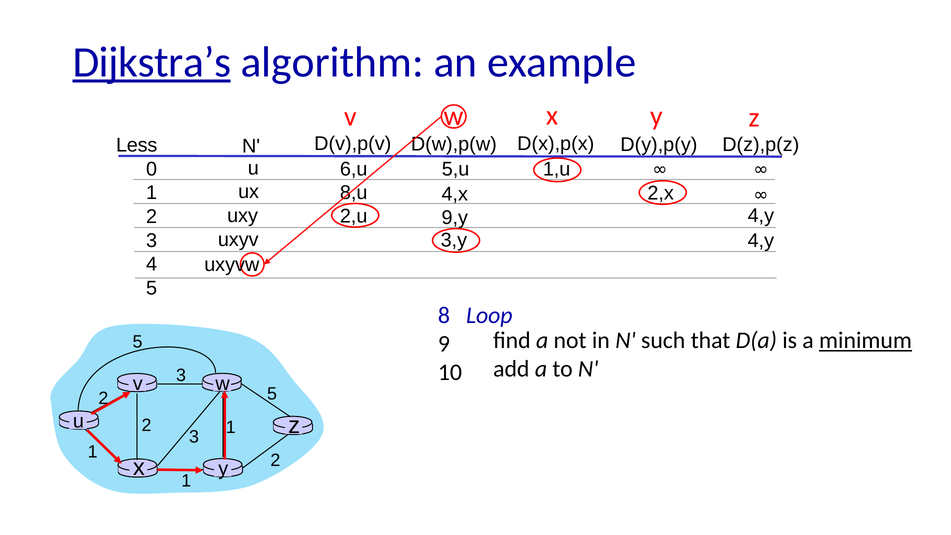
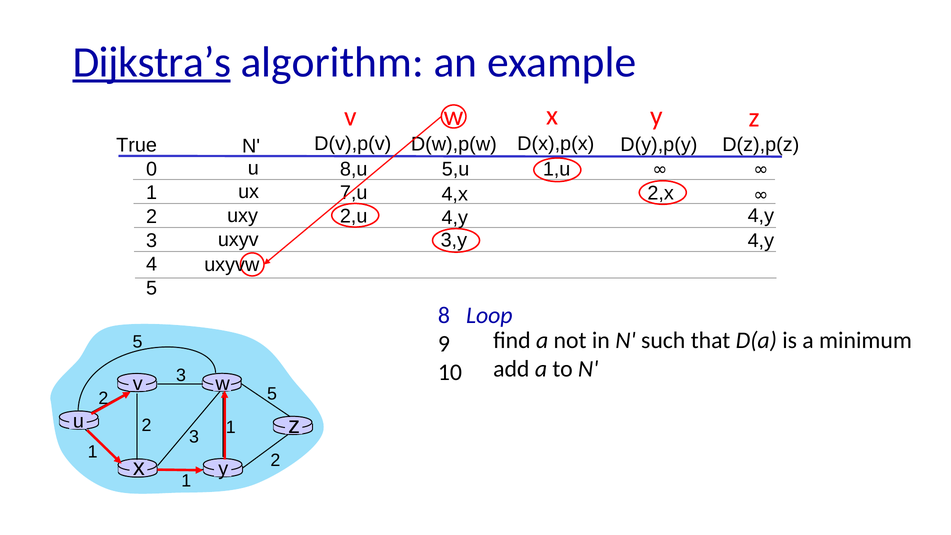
Less: Less -> True
6,u: 6,u -> 8,u
8,u: 8,u -> 7,u
9,y at (455, 218): 9,y -> 4,y
minimum underline: present -> none
